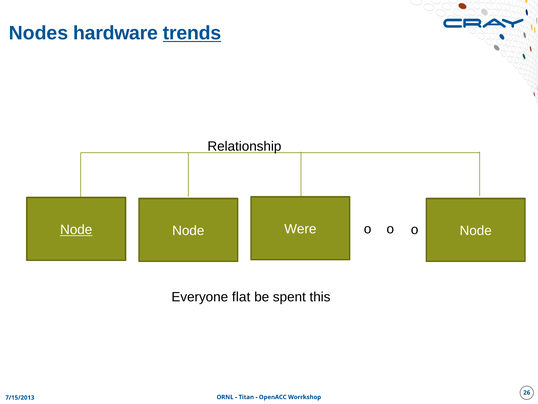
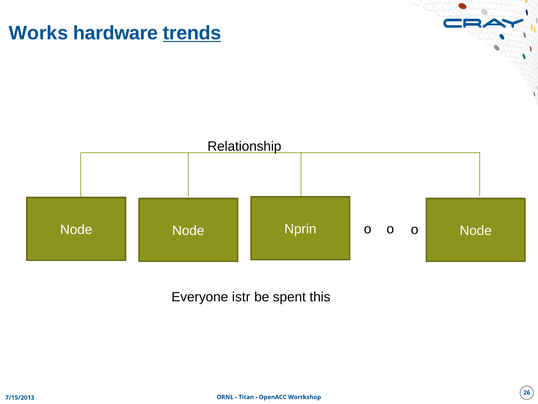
Nodes: Nodes -> Works
Node at (76, 230) underline: present -> none
Were: Were -> Nprin
flat: flat -> istr
